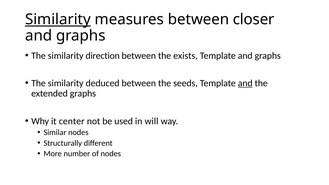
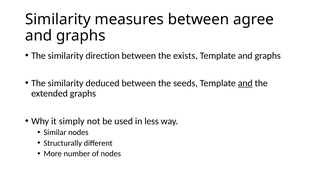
Similarity at (58, 19) underline: present -> none
closer: closer -> agree
center: center -> simply
will: will -> less
